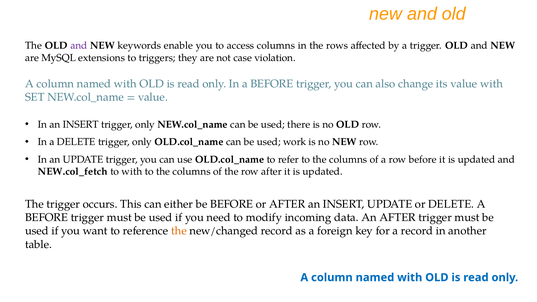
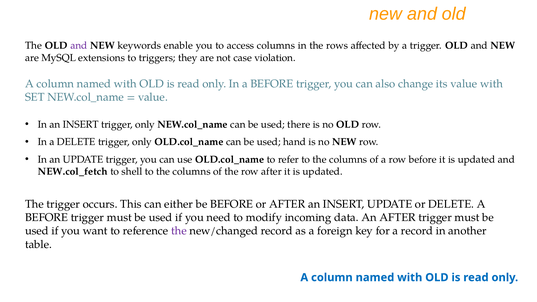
work: work -> hand
to with: with -> shell
the at (179, 231) colour: orange -> purple
